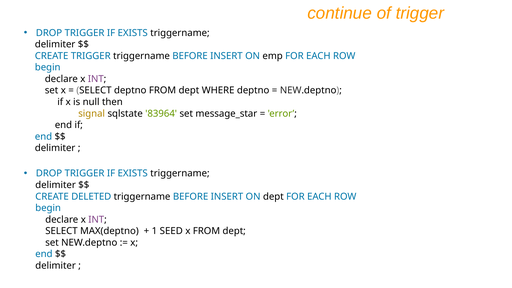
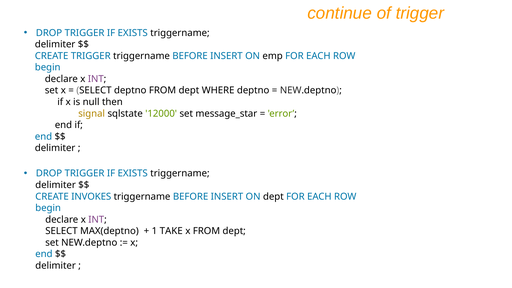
83964: 83964 -> 12000
DELETED: DELETED -> INVOKES
SEED: SEED -> TAKE
